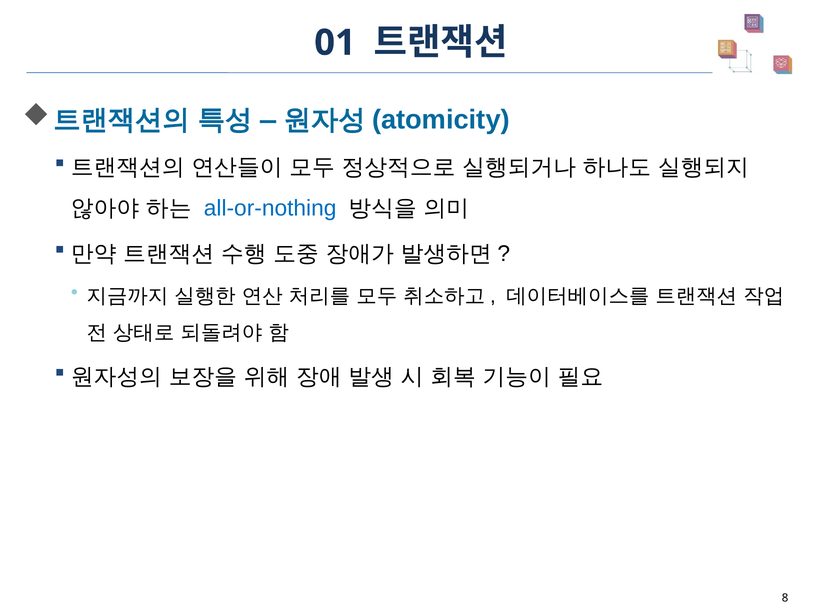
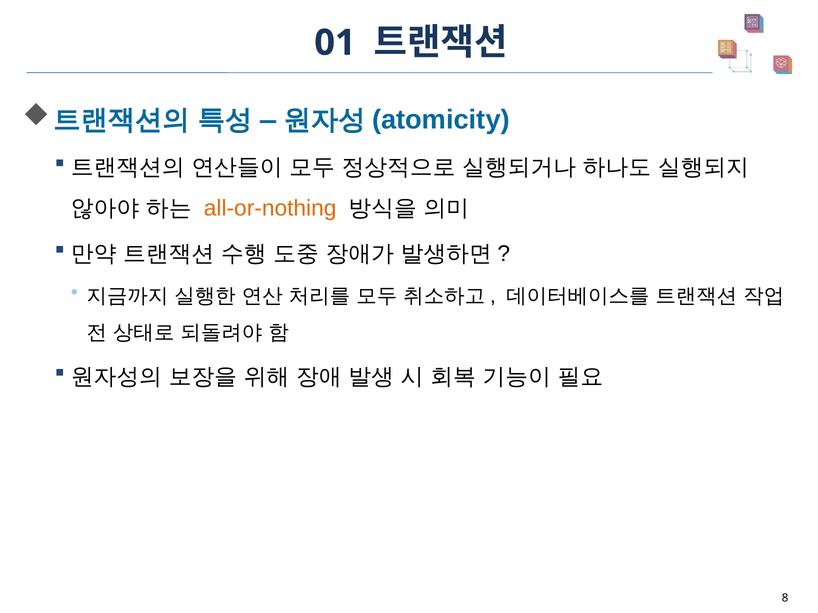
all-or-nothing colour: blue -> orange
